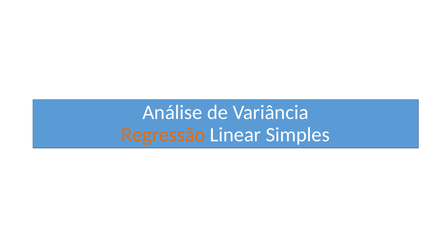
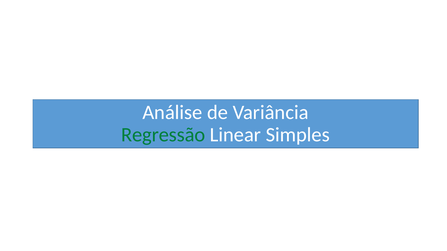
Regressão colour: orange -> green
